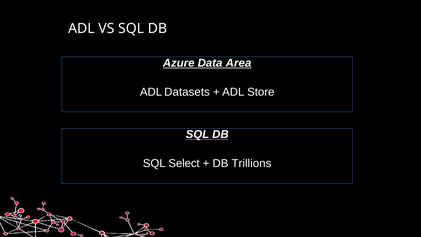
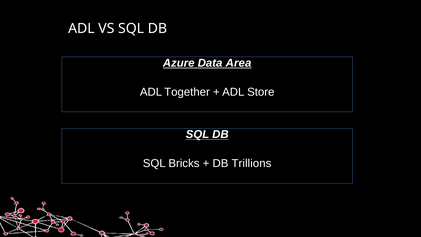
Datasets: Datasets -> Together
Select: Select -> Bricks
